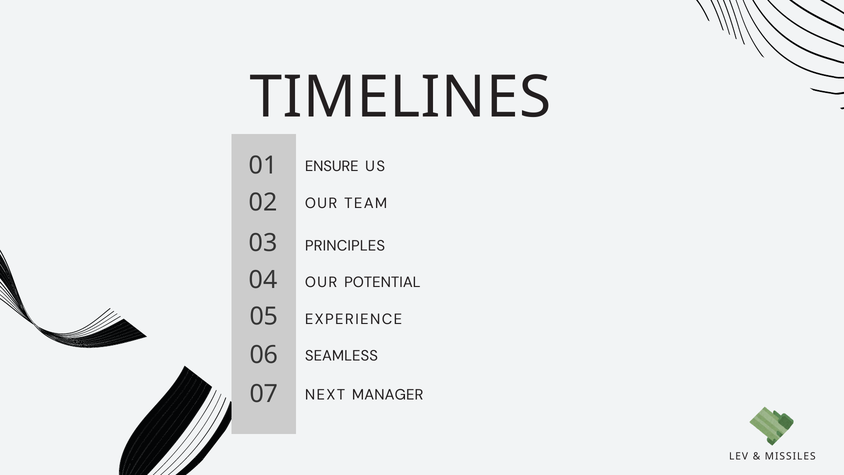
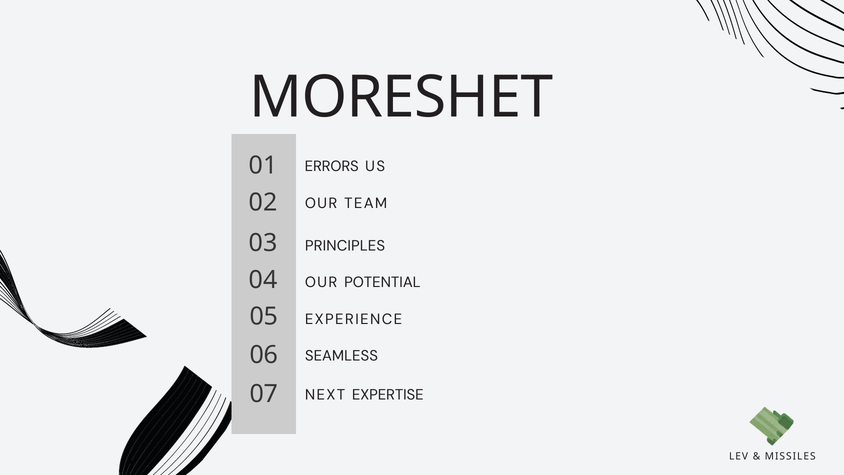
TIMELINES: TIMELINES -> MORESHET
ENSURE: ENSURE -> ERRORS
MANAGER: MANAGER -> EXPERTISE
